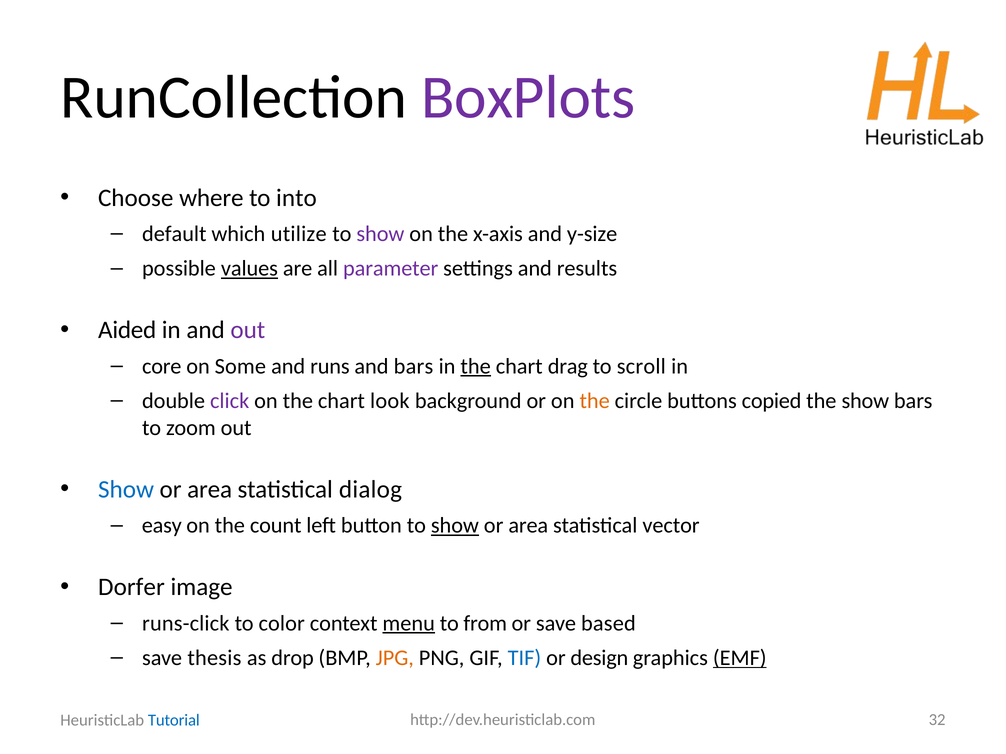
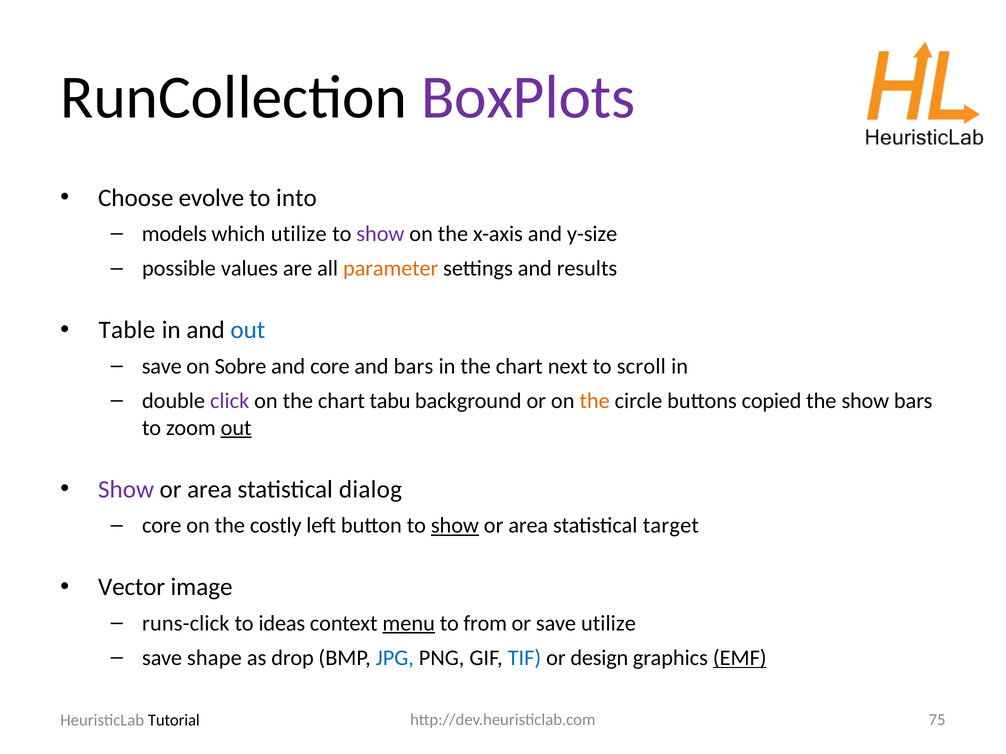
where: where -> evolve
default: default -> models
values underline: present -> none
parameter colour: purple -> orange
Aided: Aided -> Table
out at (248, 330) colour: purple -> blue
core at (162, 367): core -> save
Some: Some -> Sobre
and runs: runs -> core
the at (476, 367) underline: present -> none
drag: drag -> next
look: look -> tabu
out at (236, 428) underline: none -> present
Show at (126, 490) colour: blue -> purple
easy at (162, 526): easy -> core
count: count -> costly
vector: vector -> target
Dorfer: Dorfer -> Vector
color: color -> ideas
save based: based -> utilize
thesis: thesis -> shape
JPG colour: orange -> blue
32: 32 -> 75
Tutorial colour: blue -> black
